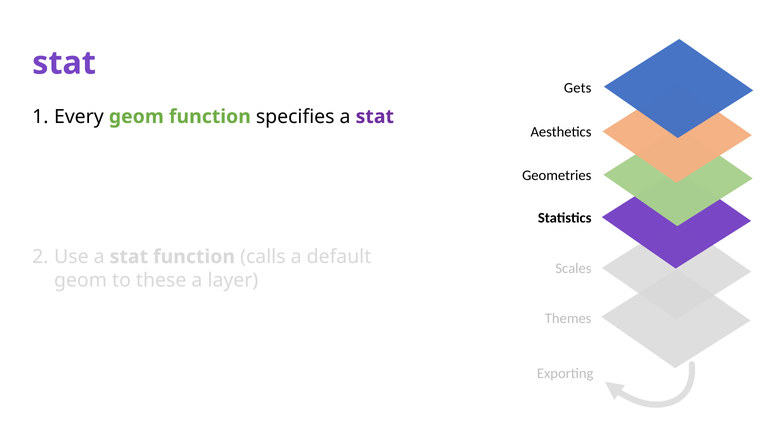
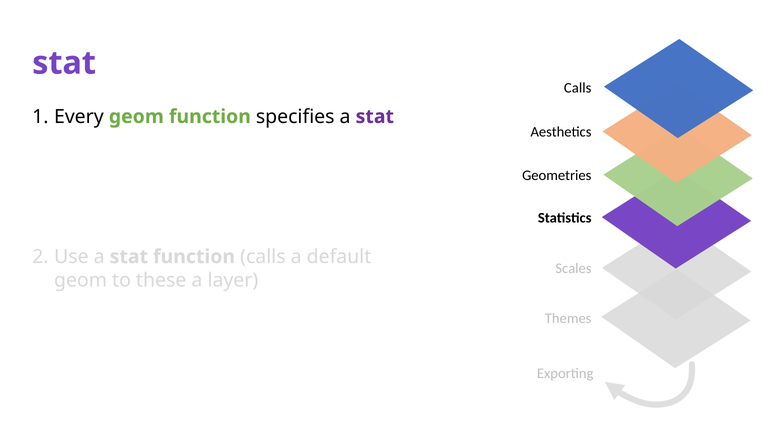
Gets at (578, 88): Gets -> Calls
